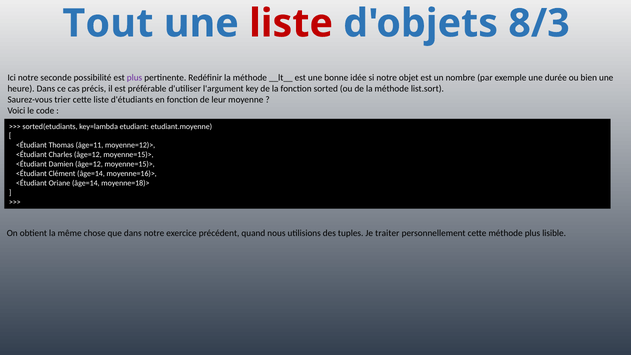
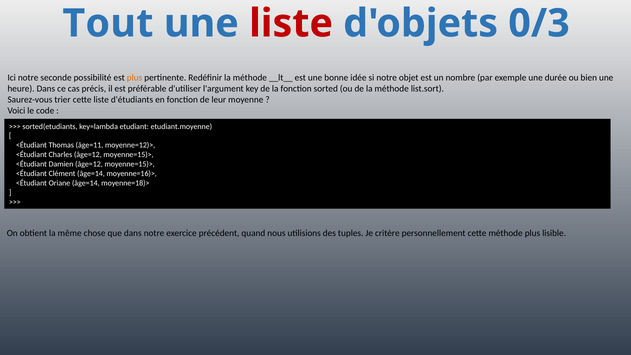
8/3: 8/3 -> 0/3
plus at (135, 77) colour: purple -> orange
traiter: traiter -> critère
